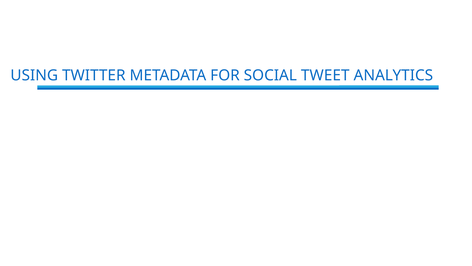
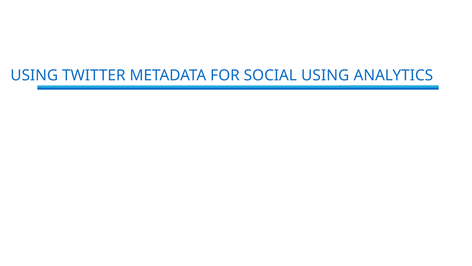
SOCIAL TWEET: TWEET -> USING
